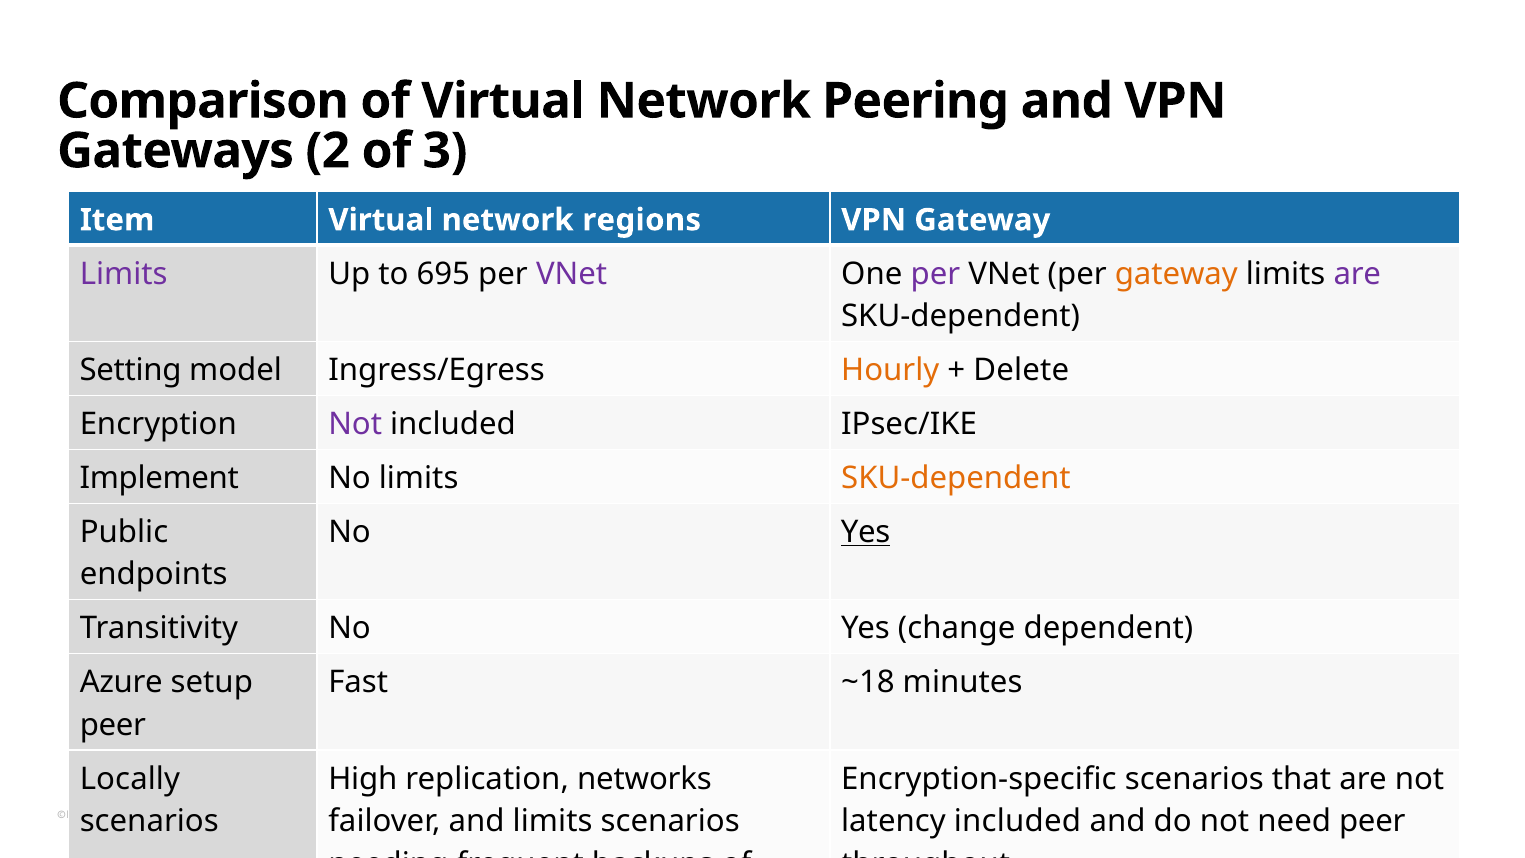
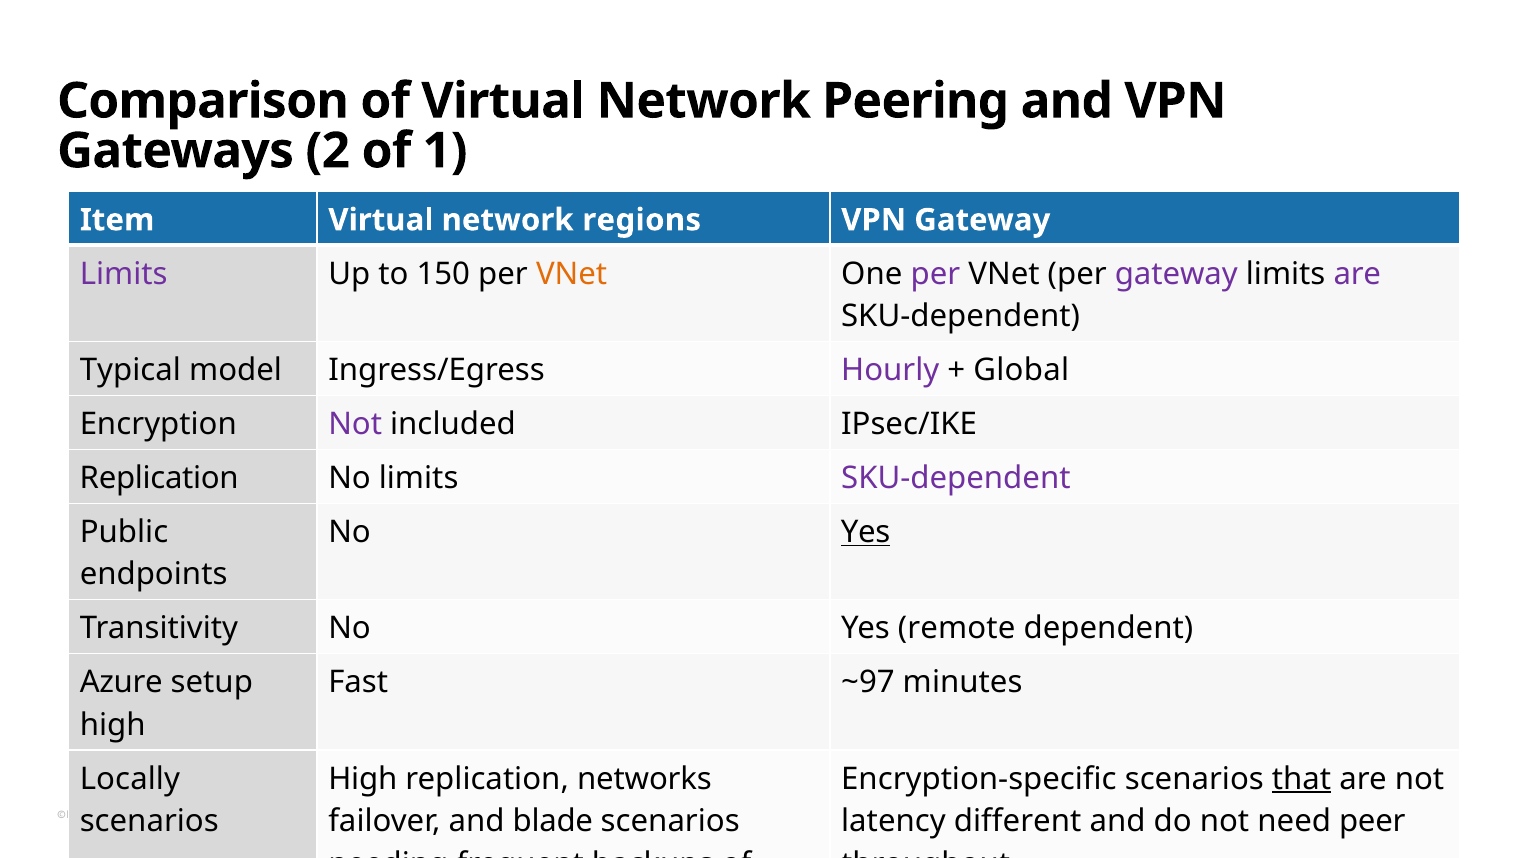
3: 3 -> 1
695: 695 -> 150
VNet at (572, 274) colour: purple -> orange
gateway at (1176, 274) colour: orange -> purple
Setting: Setting -> Typical
Hourly colour: orange -> purple
Delete: Delete -> Global
Implement at (159, 478): Implement -> Replication
SKU-dependent at (956, 478) colour: orange -> purple
change: change -> remote
~18: ~18 -> ~97
peer at (113, 725): peer -> high
that underline: none -> present
and limits: limits -> blade
latency included: included -> different
